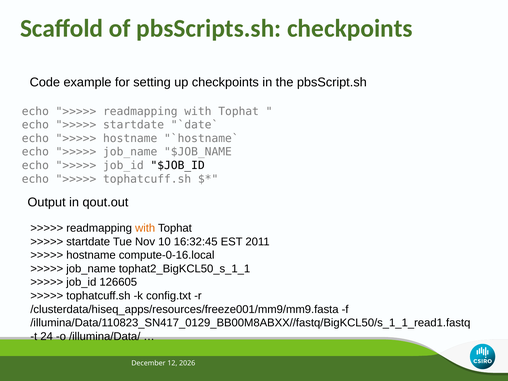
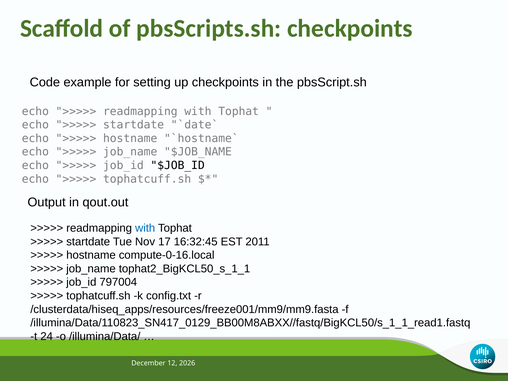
with at (145, 228) colour: orange -> blue
10: 10 -> 17
126605: 126605 -> 797004
